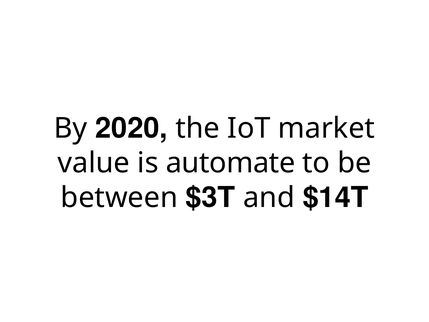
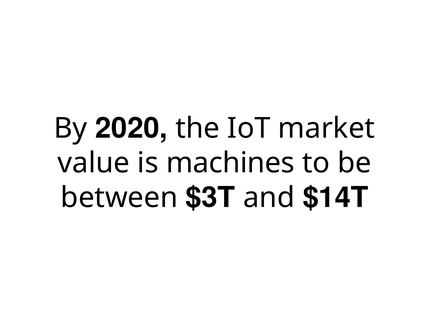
automate: automate -> machines
